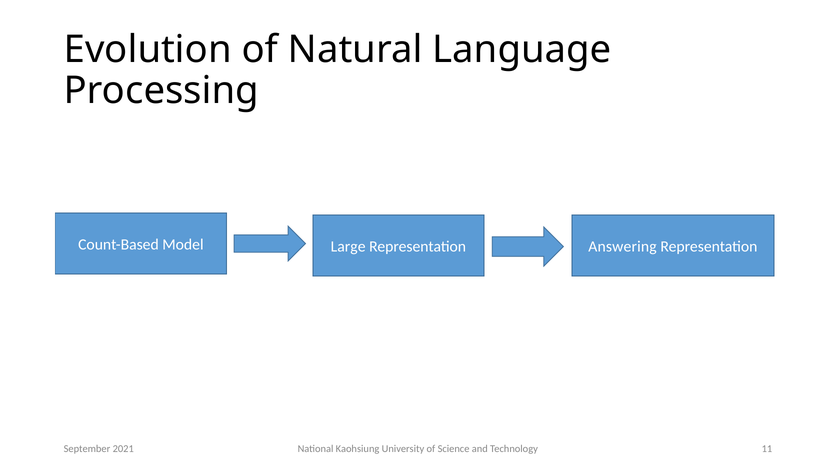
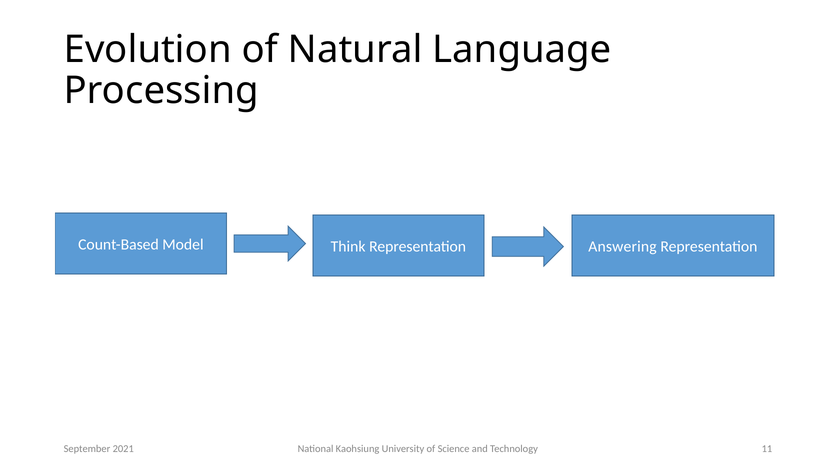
Large: Large -> Think
